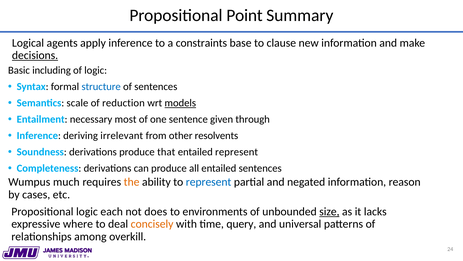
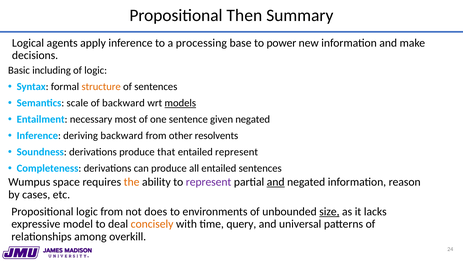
Point: Point -> Then
constraints: constraints -> processing
clause: clause -> power
decisions underline: present -> none
structure colour: blue -> orange
of reduction: reduction -> backward
given through: through -> negated
deriving irrelevant: irrelevant -> backward
much: much -> space
represent at (209, 182) colour: blue -> purple
and at (276, 182) underline: none -> present
logic each: each -> from
where: where -> model
